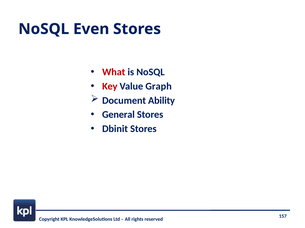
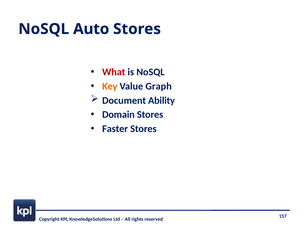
Even: Even -> Auto
Key colour: red -> orange
General: General -> Domain
Dbinit: Dbinit -> Faster
